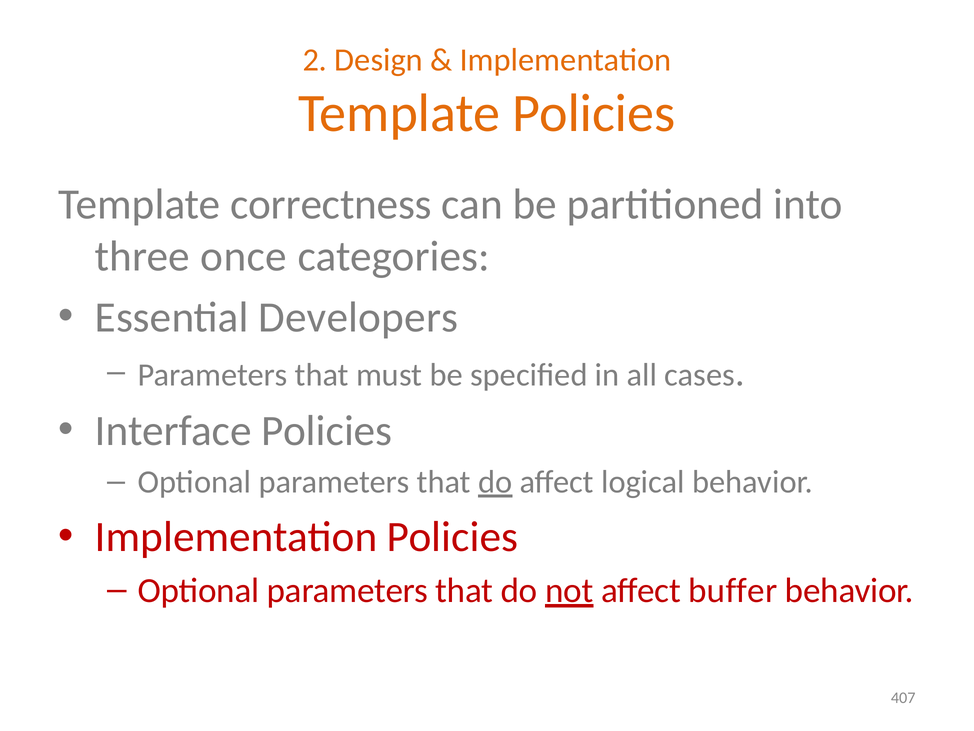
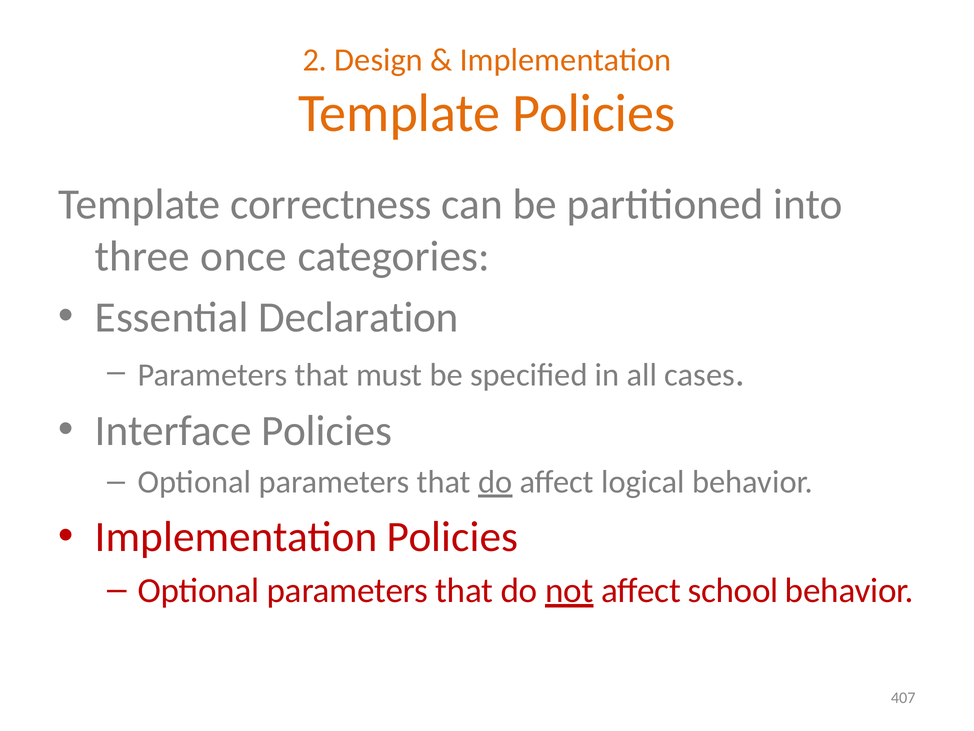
Developers: Developers -> Declaration
buffer: buffer -> school
